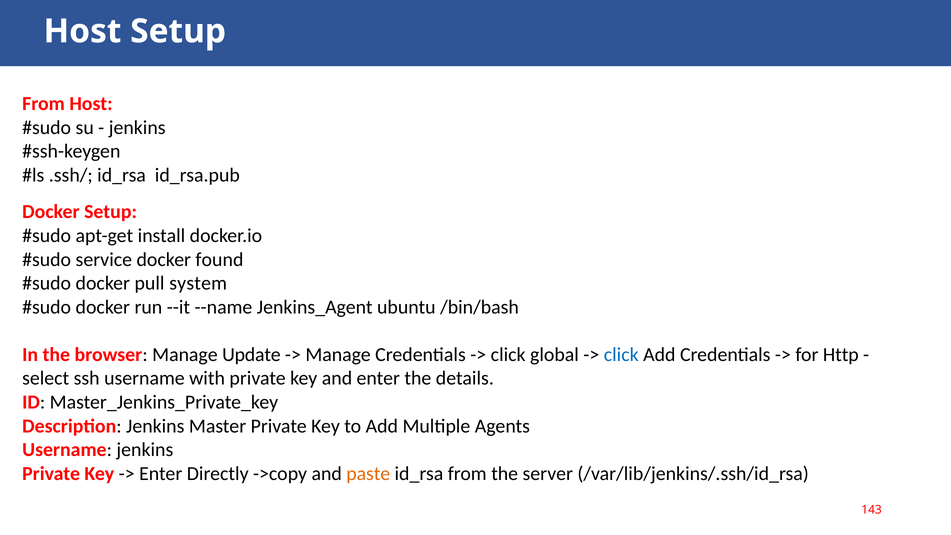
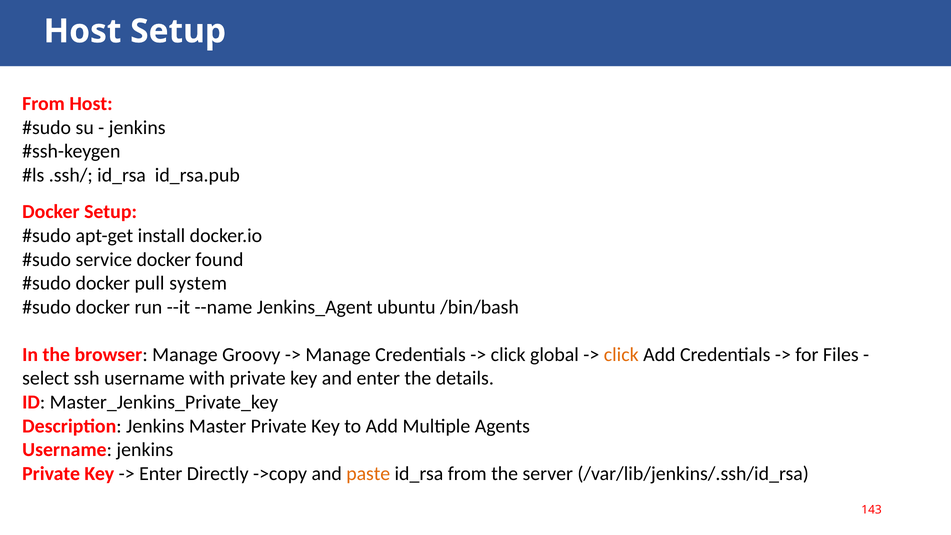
Update: Update -> Groovy
click at (621, 355) colour: blue -> orange
Http: Http -> Files
